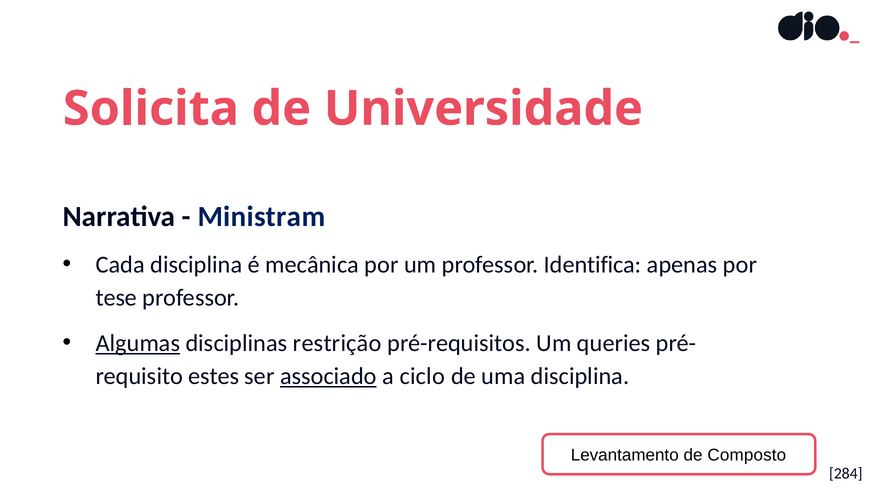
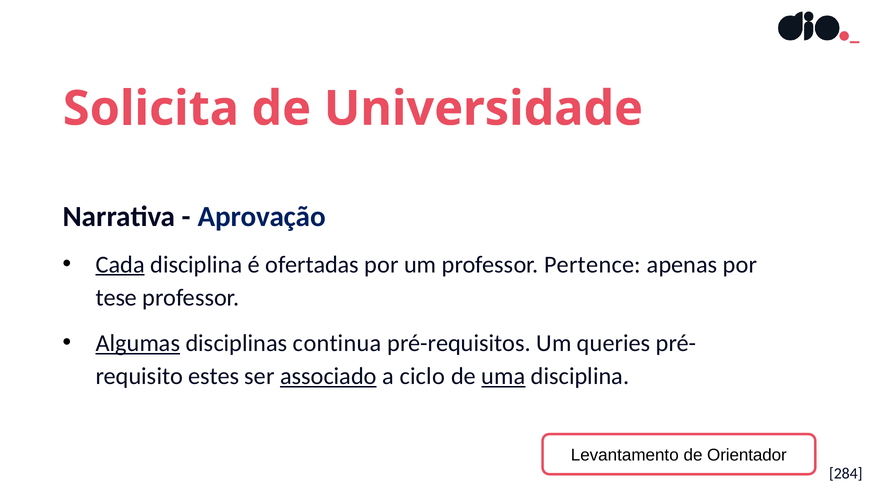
Ministram: Ministram -> Aprovação
Cada underline: none -> present
mecânica: mecânica -> ofertadas
Identifica: Identifica -> Pertence
restrição: restrição -> continua
uma underline: none -> present
Composto: Composto -> Orientador
